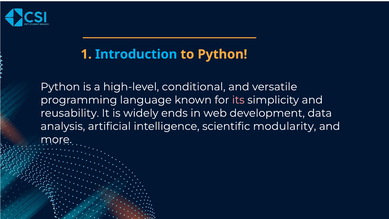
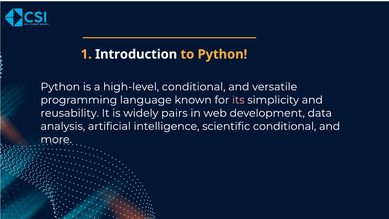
Introduction colour: light blue -> white
ends: ends -> pairs
scientific modularity: modularity -> conditional
